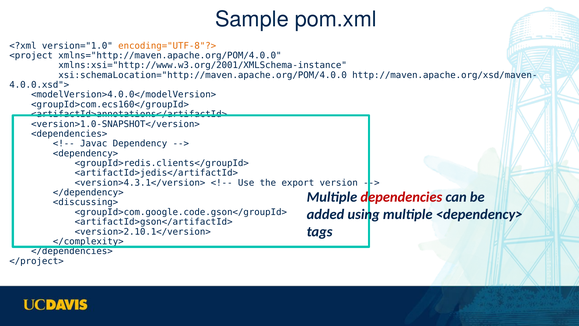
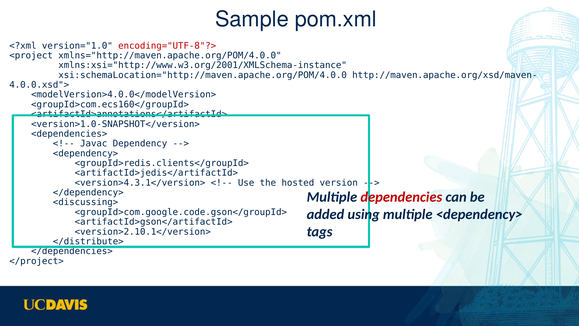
encoding="UTF-8"?> colour: orange -> red
export: export -> hosted
</complexity>: </complexity> -> </distribute>
